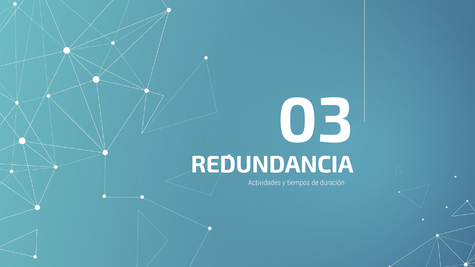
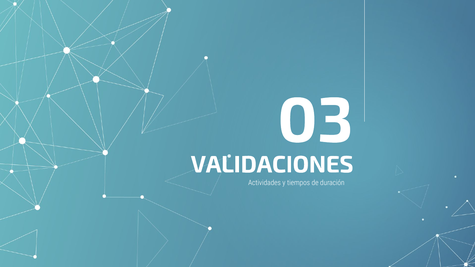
REDUNDANCIA: REDUNDANCIA -> VALIDACIONES
